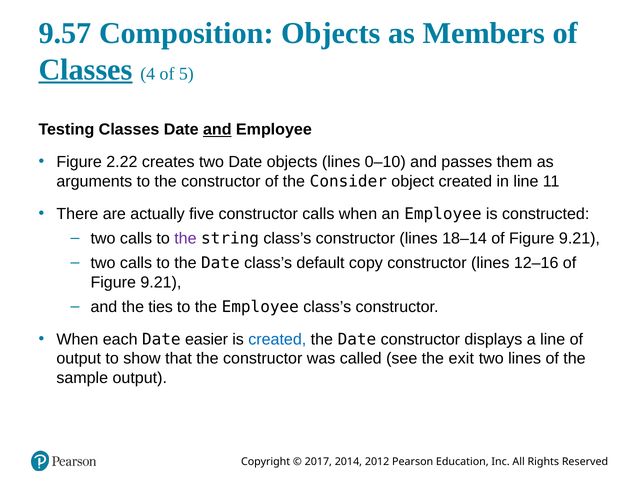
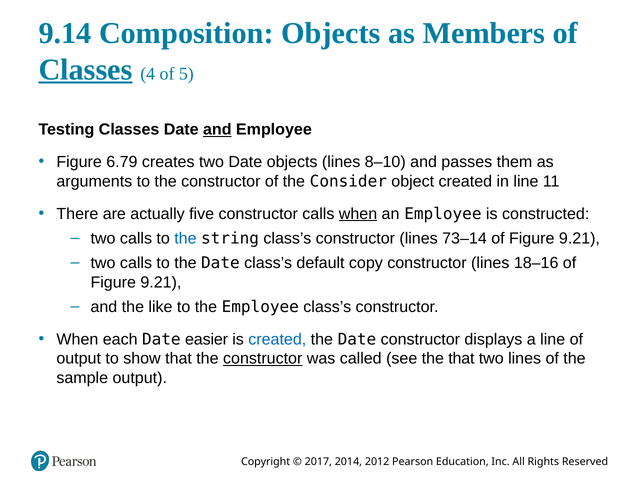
9.57: 9.57 -> 9.14
2.22: 2.22 -> 6.79
0–10: 0–10 -> 8–10
when at (358, 214) underline: none -> present
the at (185, 239) colour: purple -> blue
18–14: 18–14 -> 73–14
12–16: 12–16 -> 18–16
ties: ties -> like
constructor at (263, 359) underline: none -> present
the exit: exit -> that
